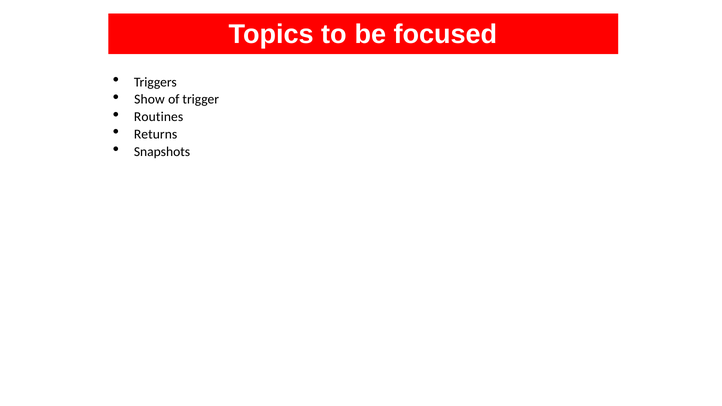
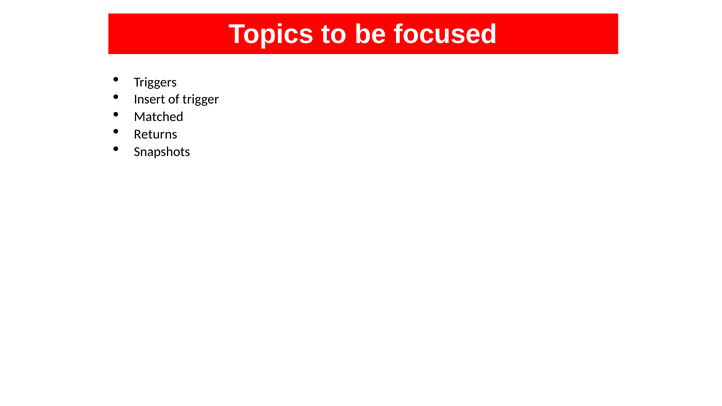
Show: Show -> Insert
Routines: Routines -> Matched
